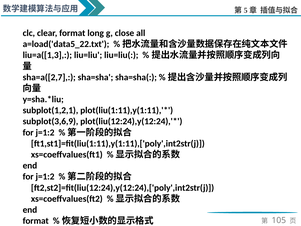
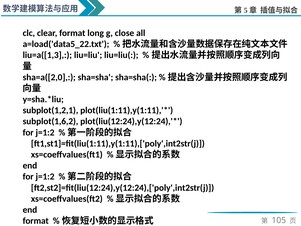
sha=a([2,7: sha=a([2,7 -> sha=a([2,0
subplot(3,6,9: subplot(3,6,9 -> subplot(1,6,2
